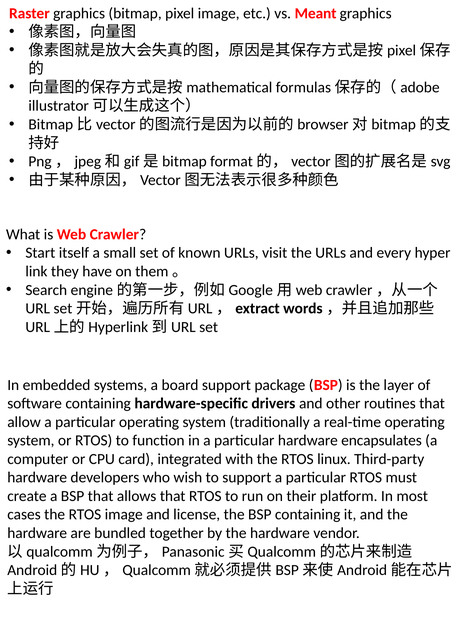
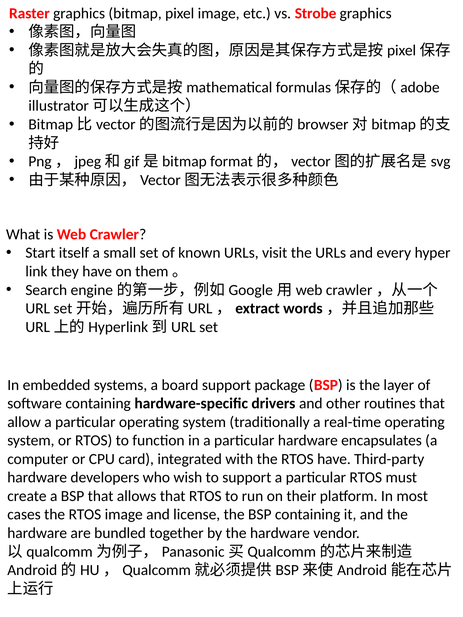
Meant: Meant -> Strobe
RTOS linux: linux -> have
